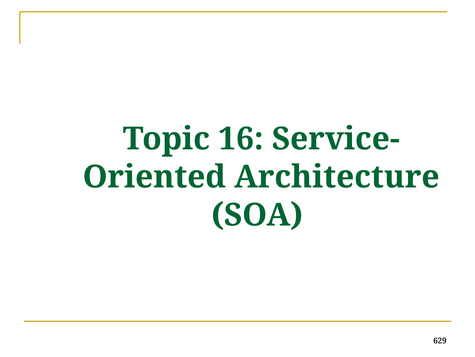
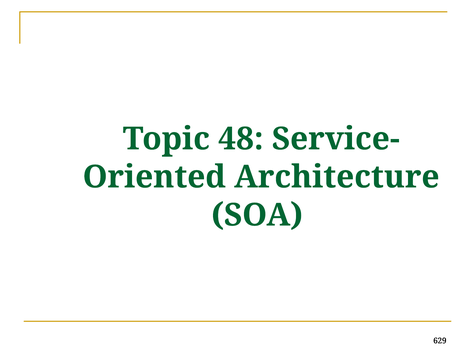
16: 16 -> 48
